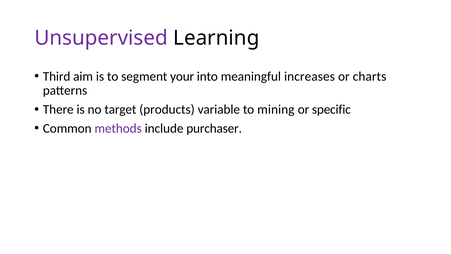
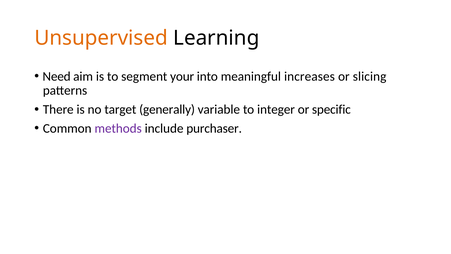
Unsupervised colour: purple -> orange
Third: Third -> Need
charts: charts -> slicing
products: products -> generally
mining: mining -> integer
